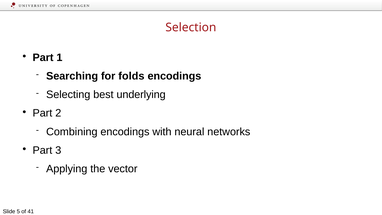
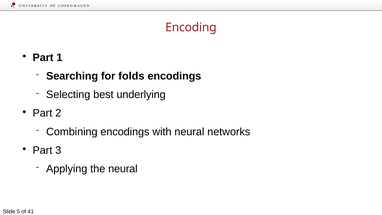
Selection: Selection -> Encoding
the vector: vector -> neural
